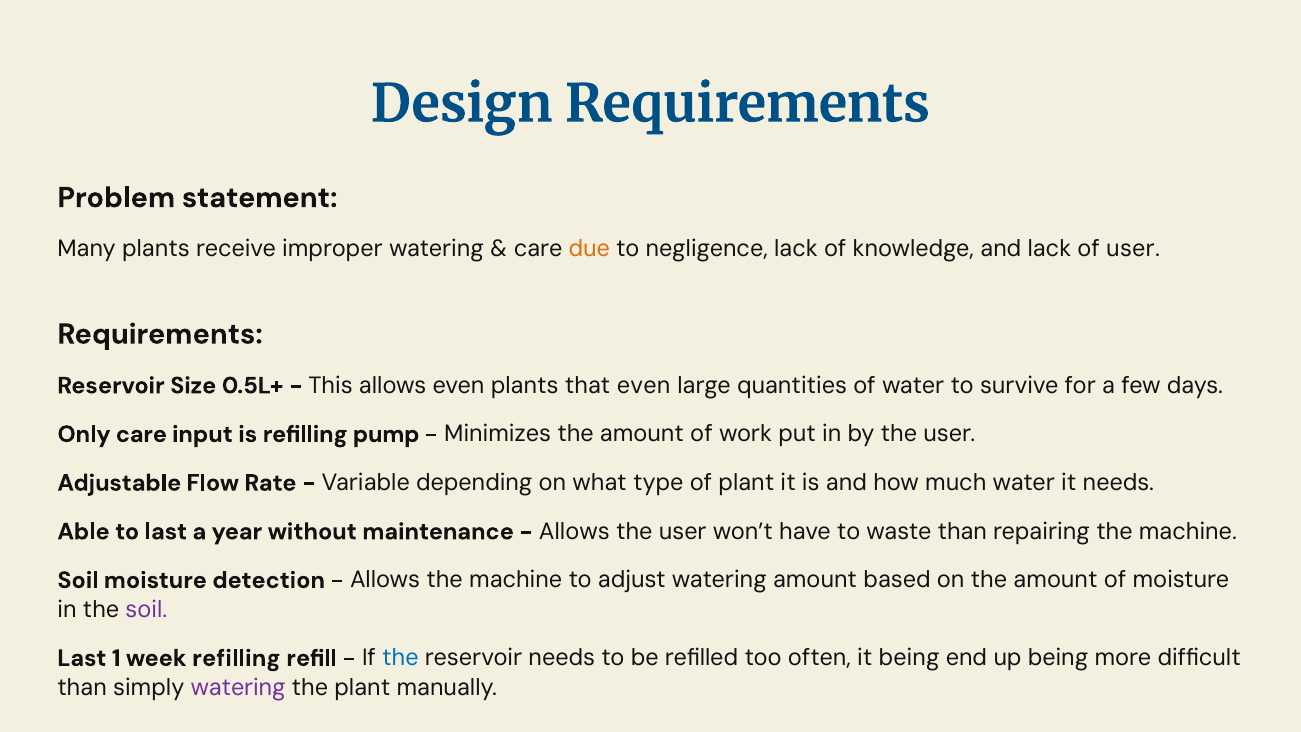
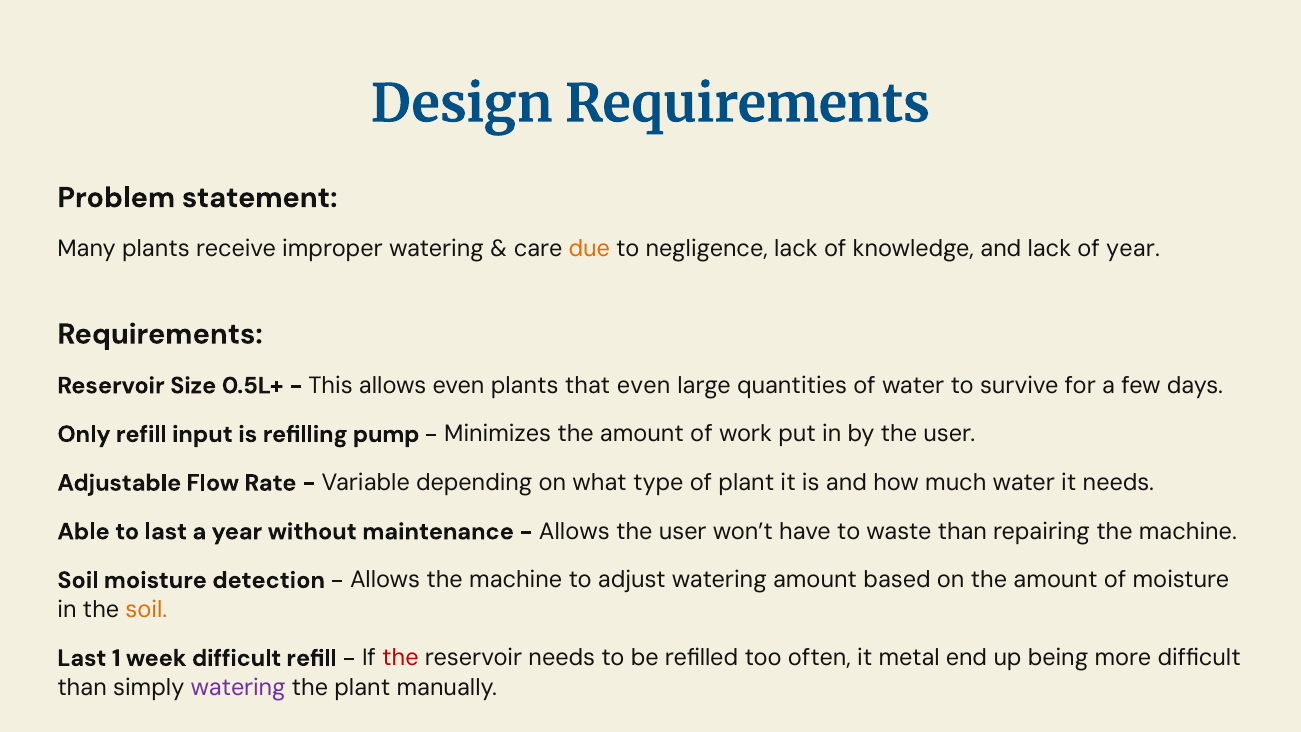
of user: user -> year
Only care: care -> refill
soil at (146, 609) colour: purple -> orange
week refilling: refilling -> difficult
the at (400, 658) colour: blue -> red
it being: being -> metal
